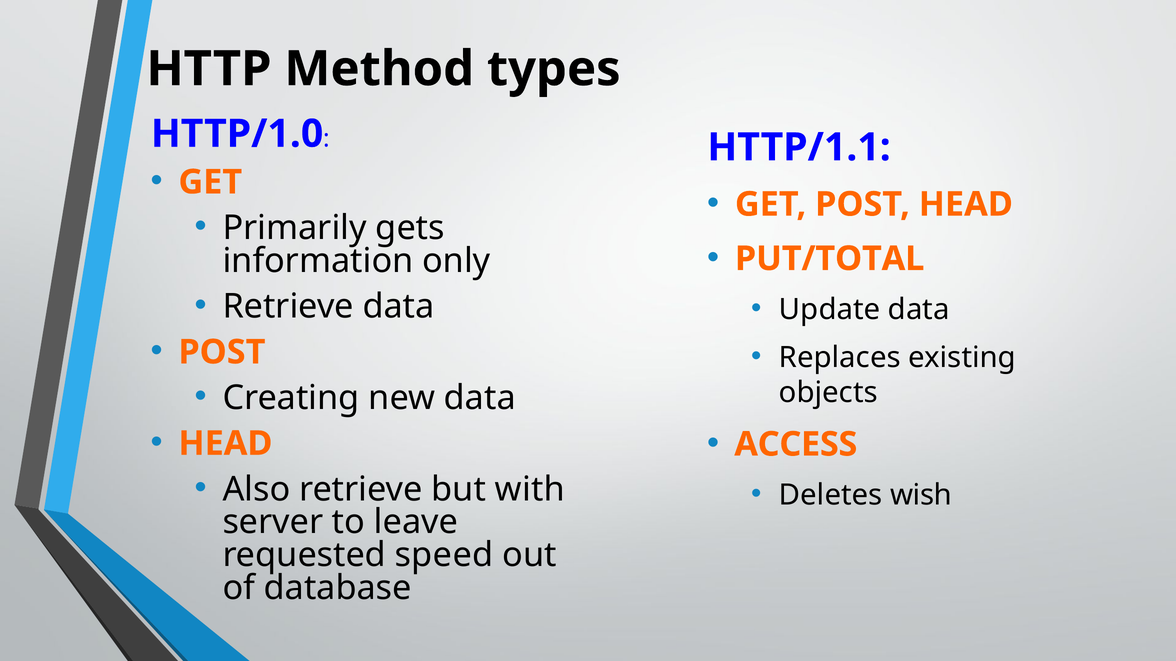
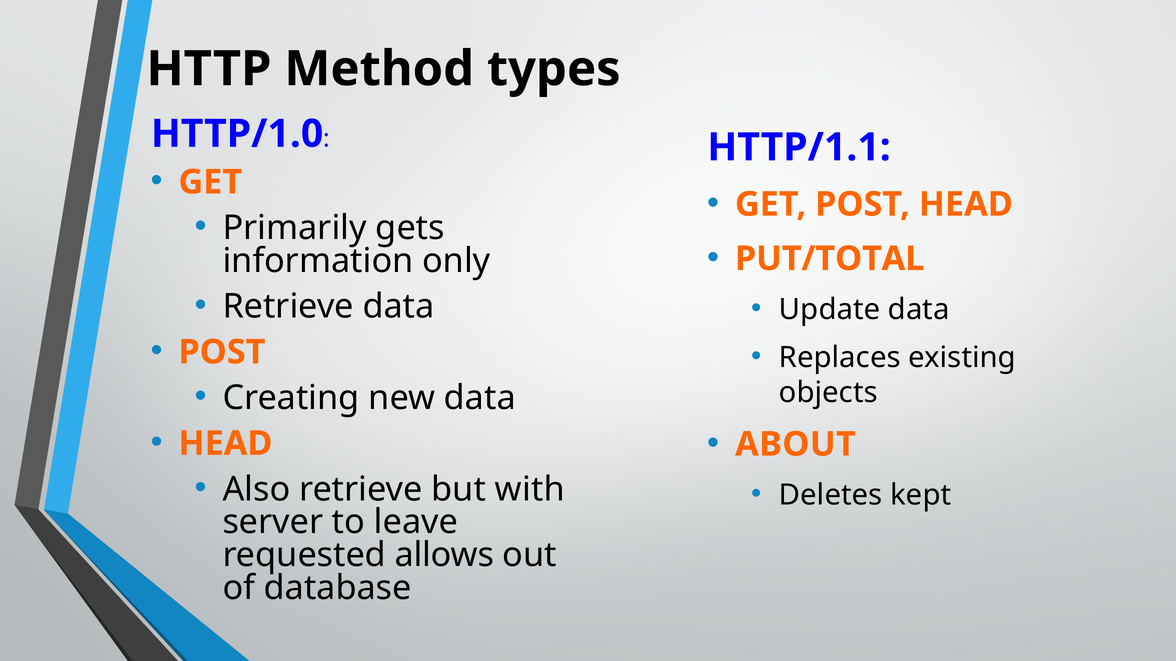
ACCESS: ACCESS -> ABOUT
wish: wish -> kept
speed: speed -> allows
